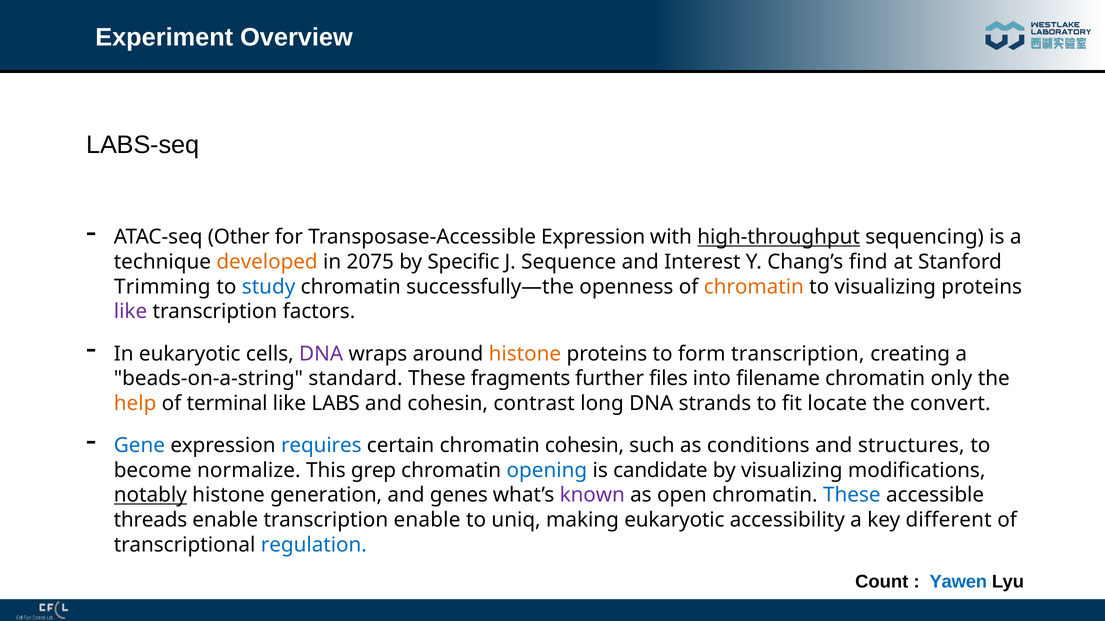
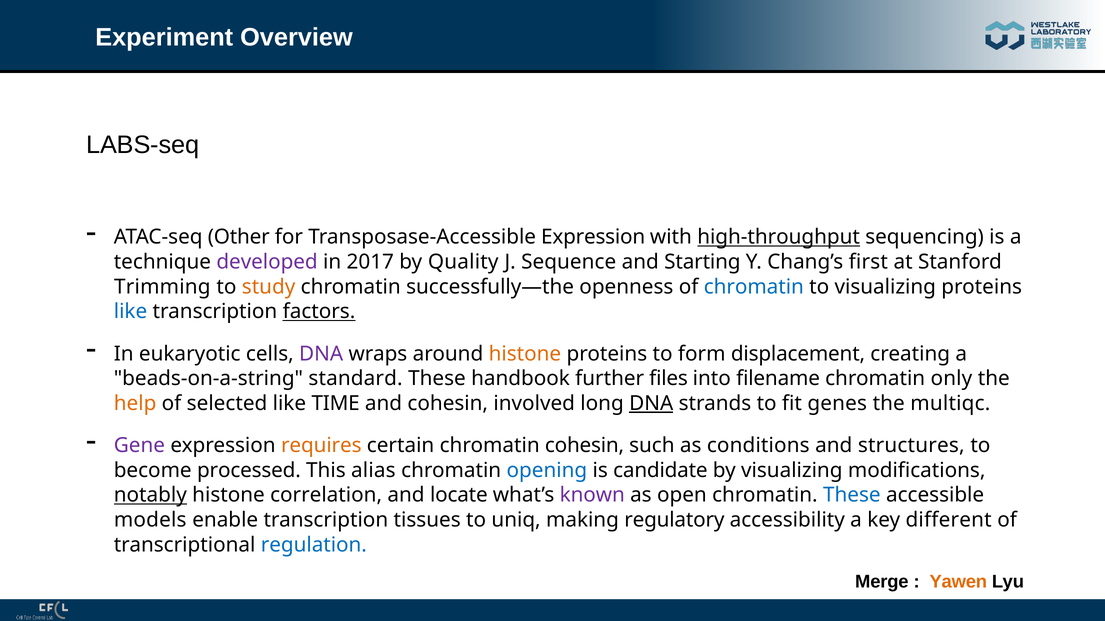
developed colour: orange -> purple
2075: 2075 -> 2017
Specific: Specific -> Quality
Interest: Interest -> Starting
find: find -> first
study colour: blue -> orange
chromatin at (754, 287) colour: orange -> blue
like at (131, 312) colour: purple -> blue
factors underline: none -> present
form transcription: transcription -> displacement
fragments: fragments -> handbook
terminal: terminal -> selected
LABS: LABS -> TIME
contrast: contrast -> involved
DNA at (651, 404) underline: none -> present
locate: locate -> genes
convert: convert -> multiqc
Gene colour: blue -> purple
requires colour: blue -> orange
normalize: normalize -> processed
grep: grep -> alias
generation: generation -> correlation
genes: genes -> locate
threads: threads -> models
transcription enable: enable -> tissues
making eukaryotic: eukaryotic -> regulatory
Count: Count -> Merge
Yawen colour: blue -> orange
